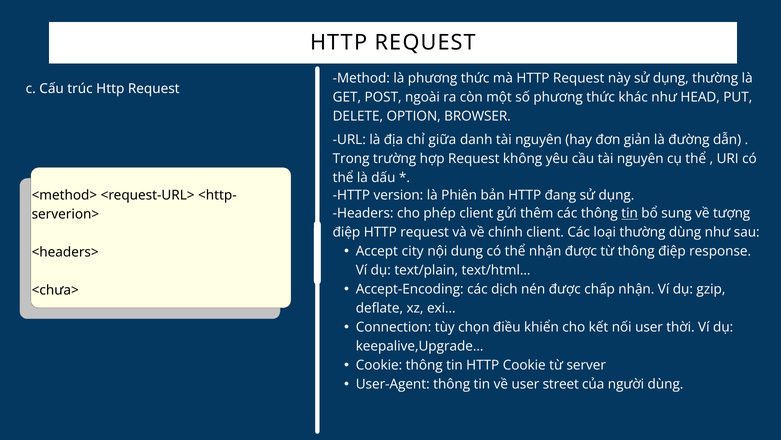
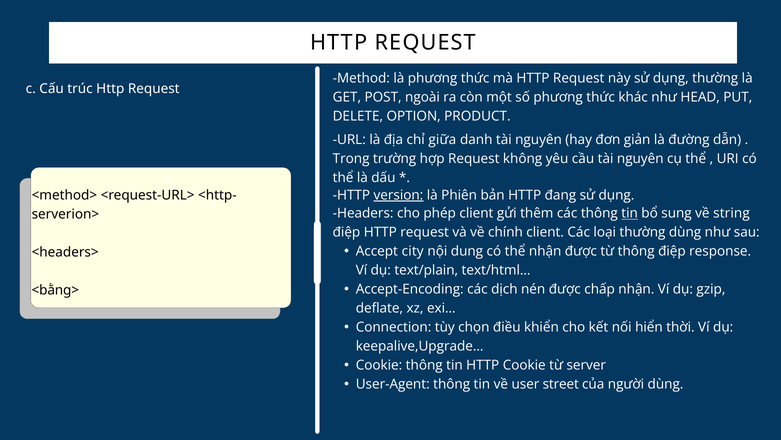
BROWSER: BROWSER -> PRODUCT
version underline: none -> present
tượng: tượng -> string
<chưa>: <chưa> -> <bằng>
nối user: user -> hiển
